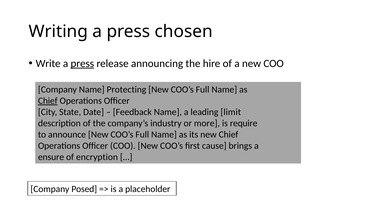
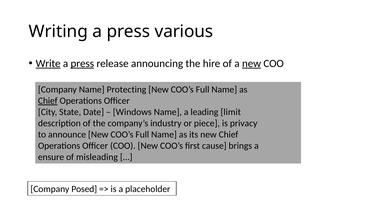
chosen: chosen -> various
Write underline: none -> present
new at (252, 64) underline: none -> present
Feedback: Feedback -> Windows
more: more -> piece
require: require -> privacy
encryption: encryption -> misleading
